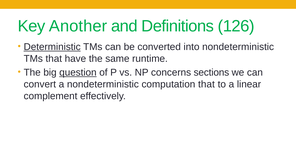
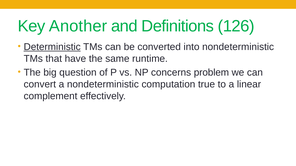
question underline: present -> none
sections: sections -> problem
computation that: that -> true
